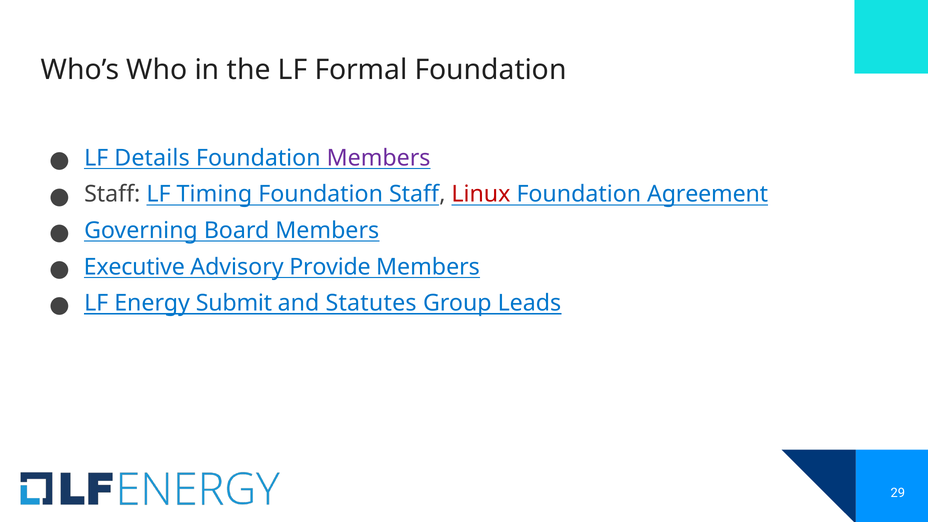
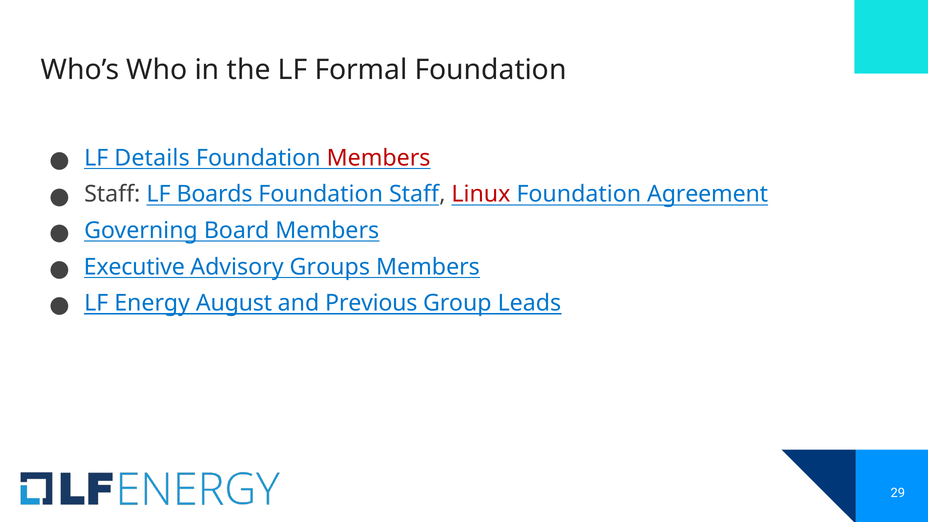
Members at (379, 158) colour: purple -> red
Timing: Timing -> Boards
Provide: Provide -> Groups
Submit: Submit -> August
Statutes: Statutes -> Previous
